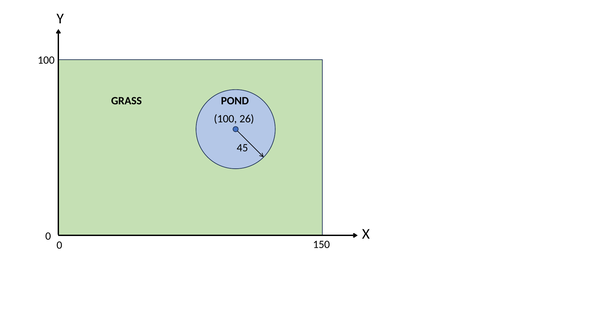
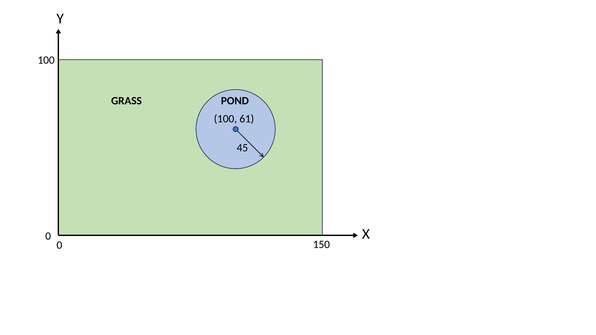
26: 26 -> 61
